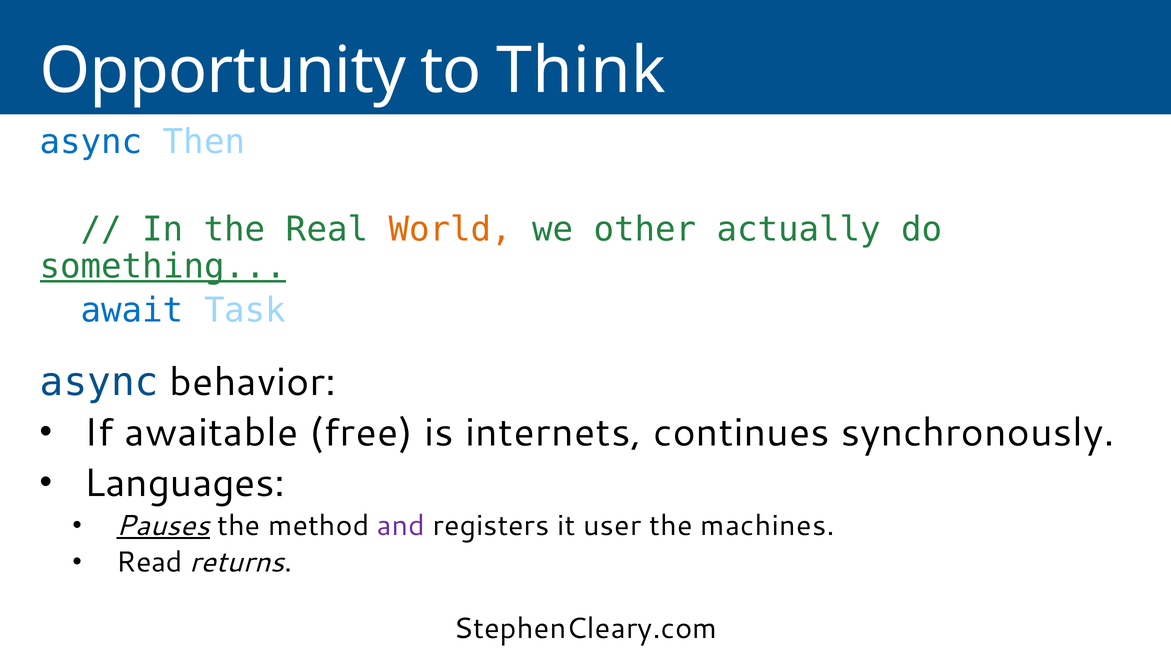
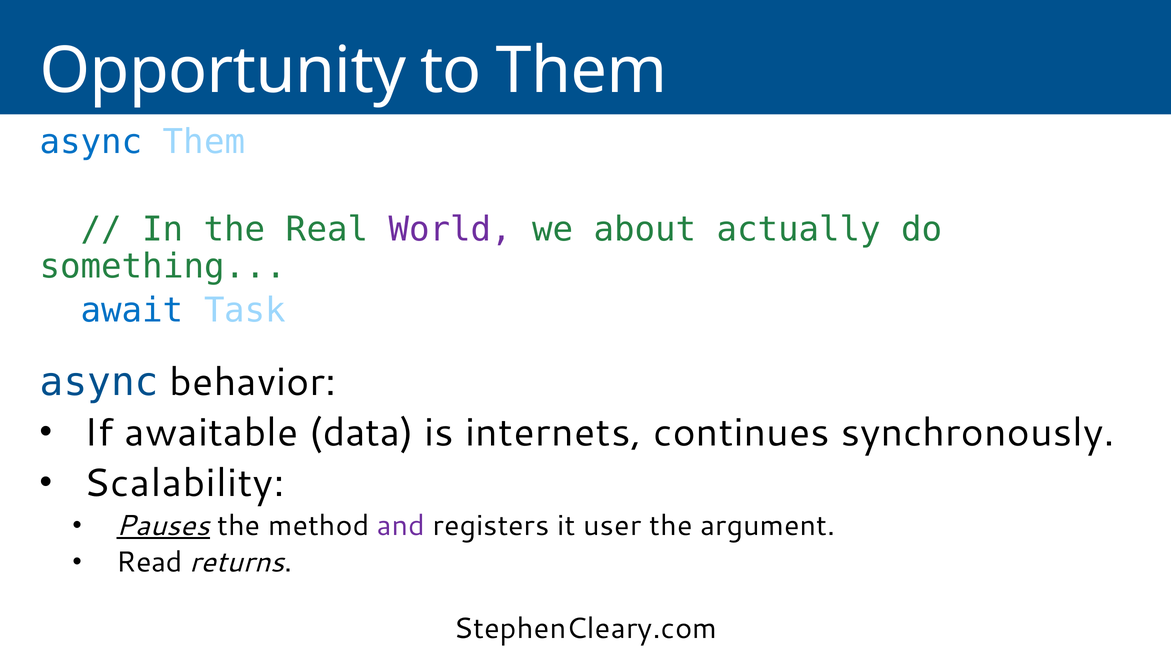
to Think: Think -> Them
async Then: Then -> Them
World colour: orange -> purple
other: other -> about
something underline: present -> none
free: free -> data
Languages: Languages -> Scalability
machines: machines -> argument
